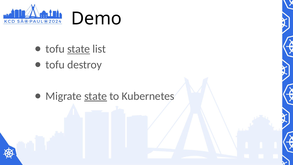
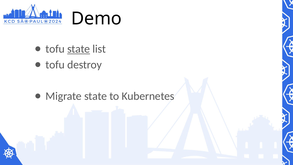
state at (96, 96) underline: present -> none
